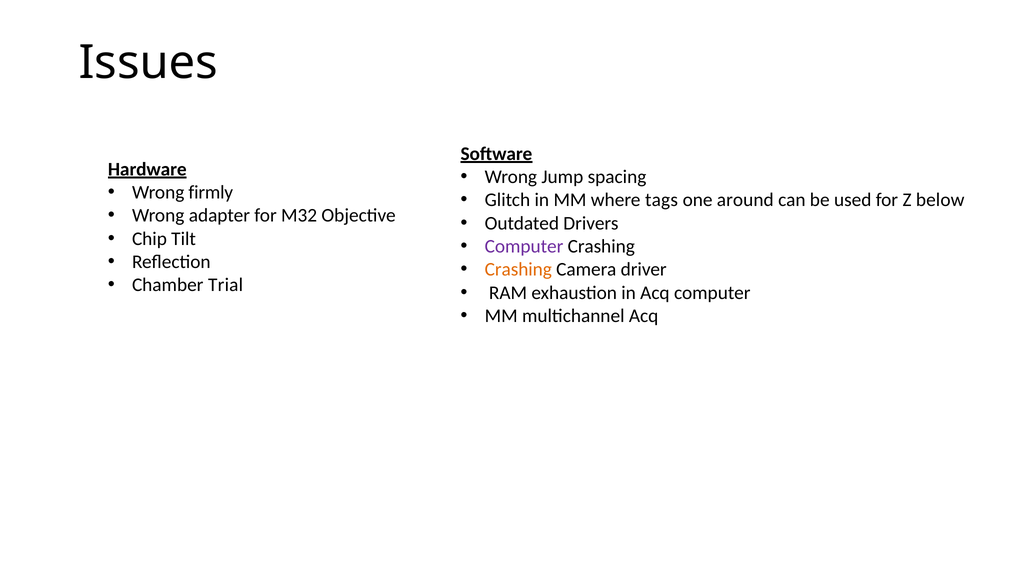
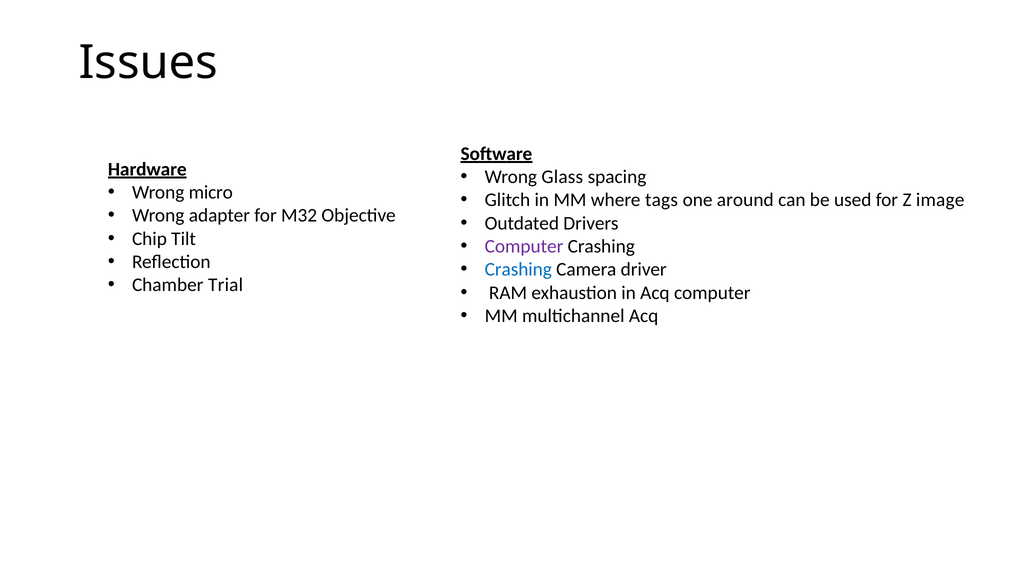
Jump: Jump -> Glass
firmly: firmly -> micro
below: below -> image
Crashing at (518, 270) colour: orange -> blue
